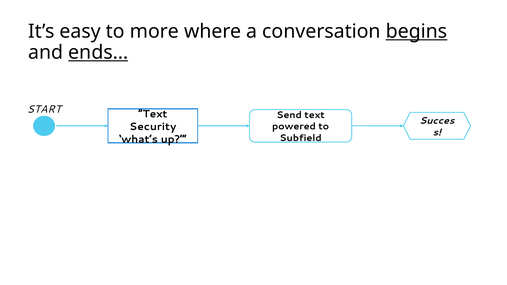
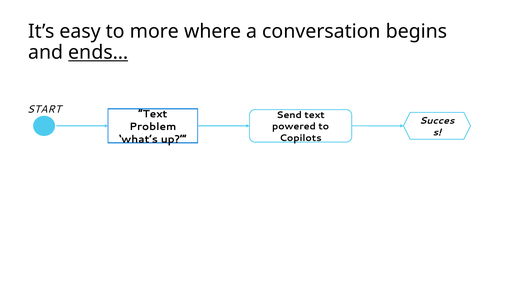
begins underline: present -> none
Security: Security -> Problem
Subfield: Subfield -> Copilots
